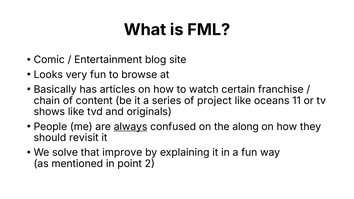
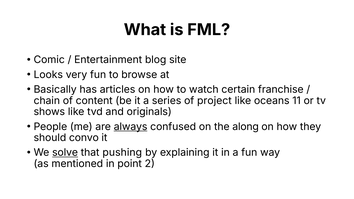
revisit: revisit -> convo
solve underline: none -> present
improve: improve -> pushing
